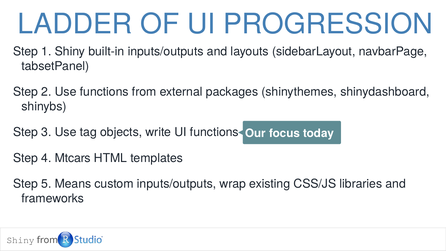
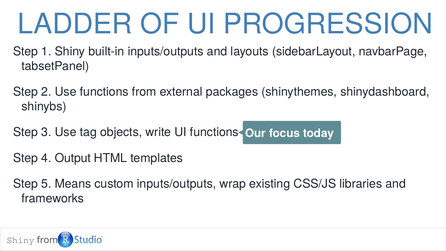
Mtcars: Mtcars -> Output
